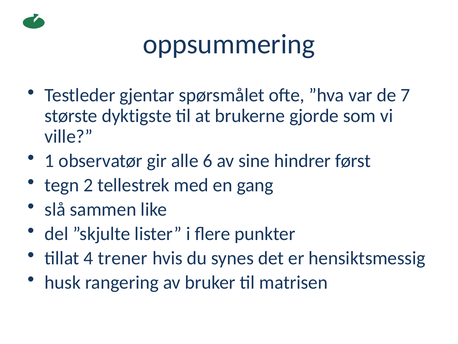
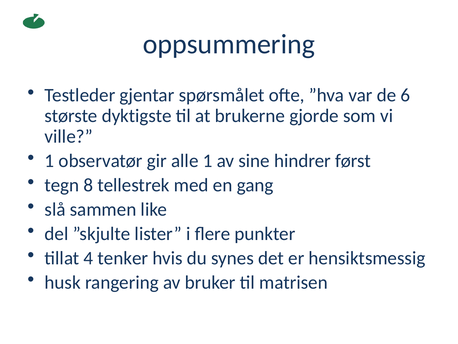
7: 7 -> 6
alle 6: 6 -> 1
2: 2 -> 8
trener: trener -> tenker
